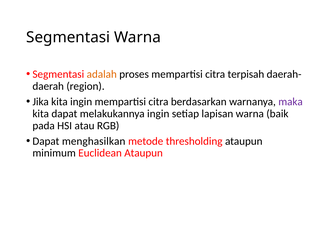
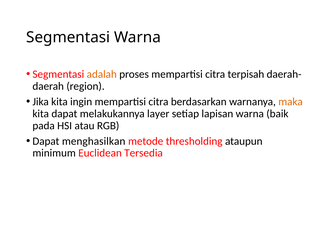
maka colour: purple -> orange
melakukannya ingin: ingin -> layer
Euclidean Ataupun: Ataupun -> Tersedia
